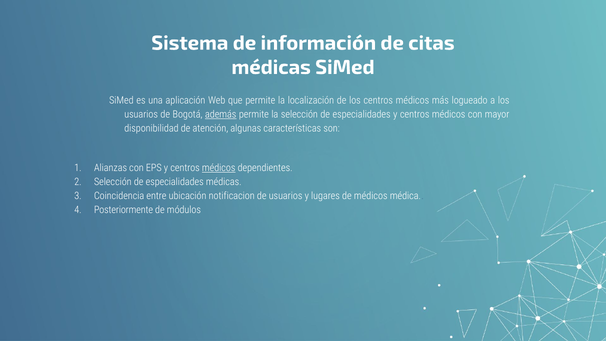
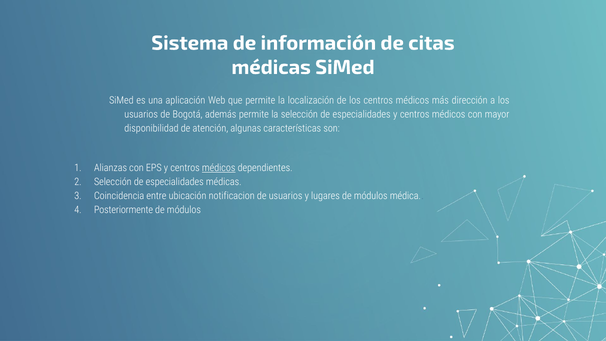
logueado: logueado -> dirección
además underline: present -> none
lugares de médicos: médicos -> módulos
